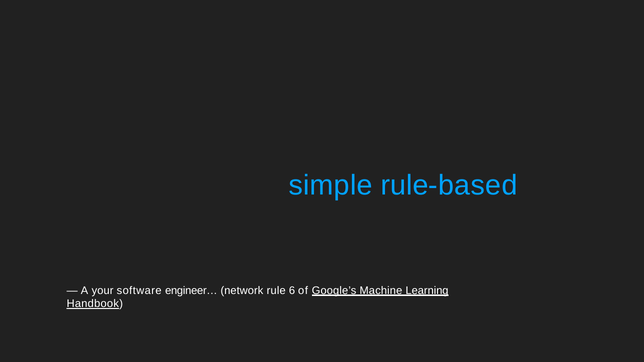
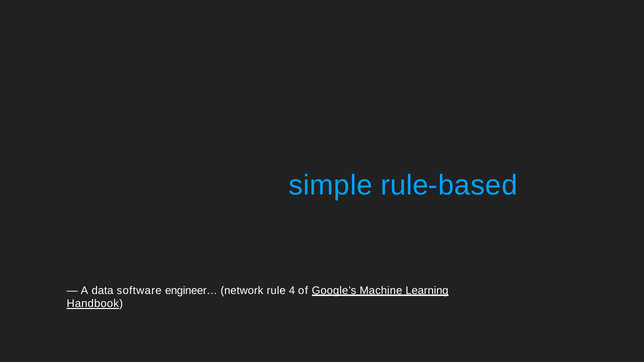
your: your -> data
6: 6 -> 4
